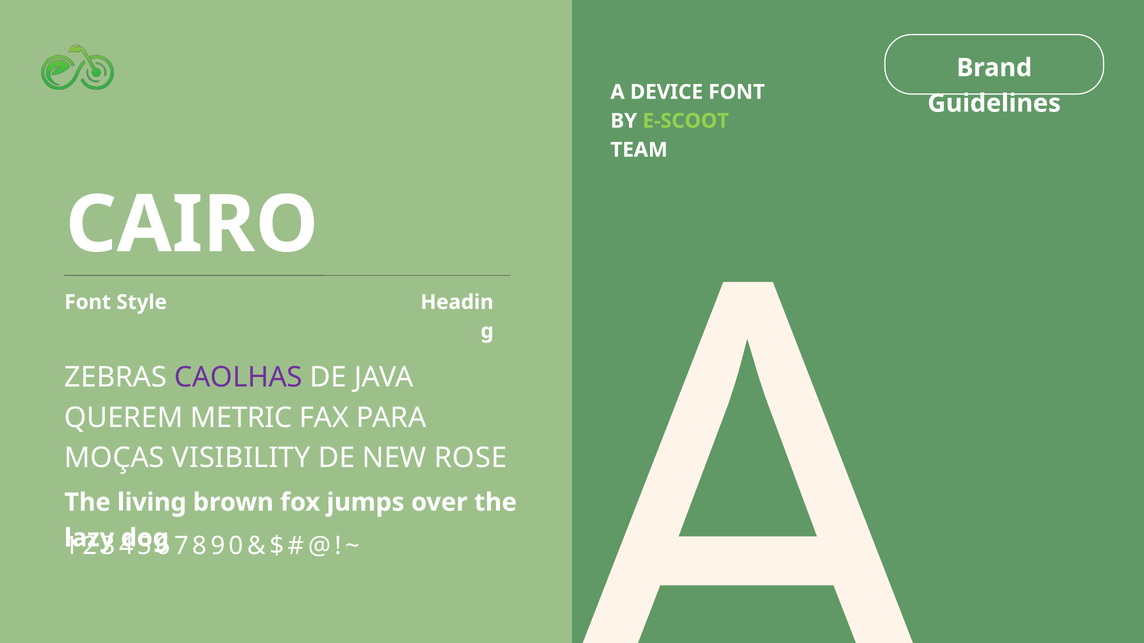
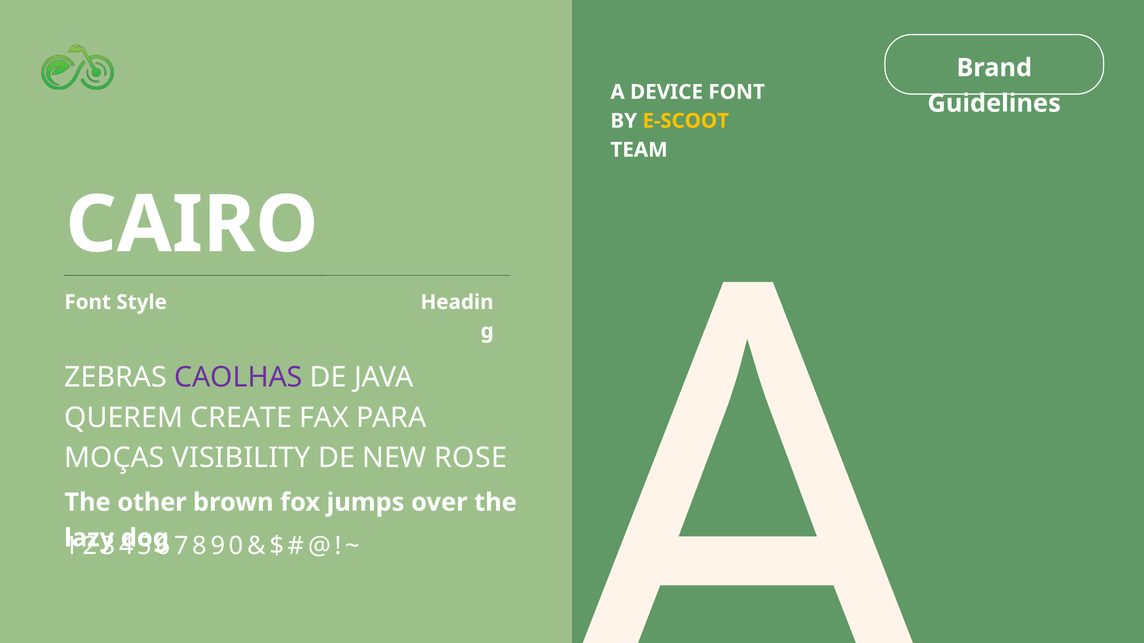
E-SCOOT colour: light green -> yellow
METRIC: METRIC -> CREATE
living: living -> other
